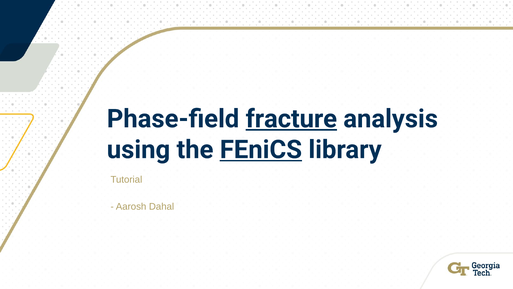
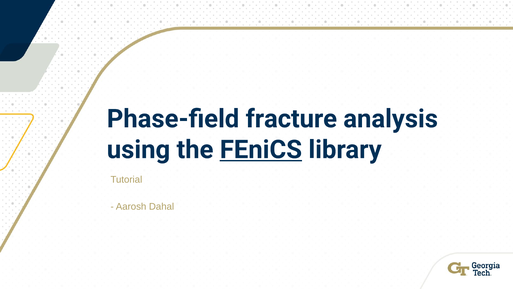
fracture underline: present -> none
